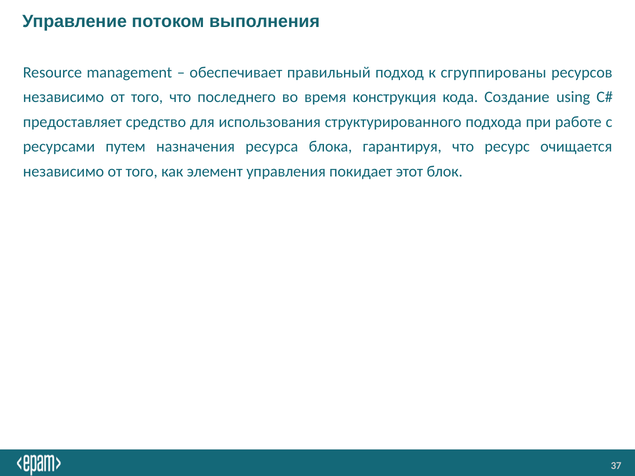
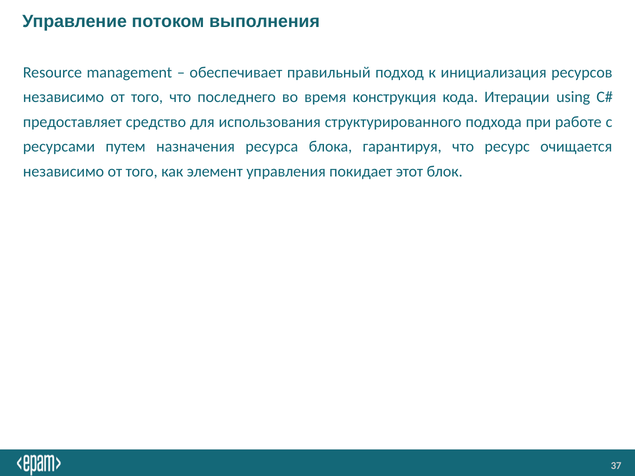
сгруппированы: сгруппированы -> инициализация
Создание: Создание -> Итерации
